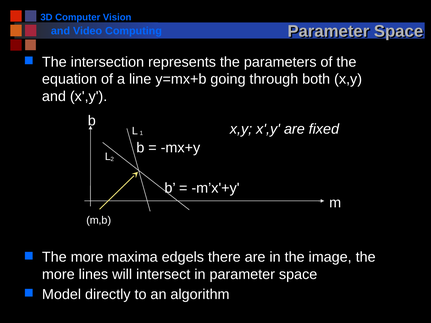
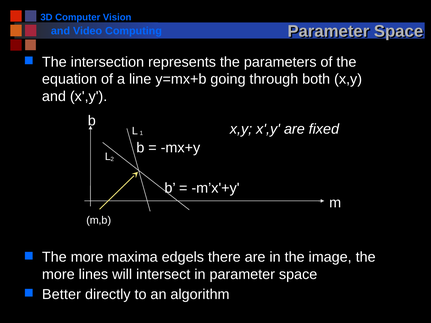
Model: Model -> Better
